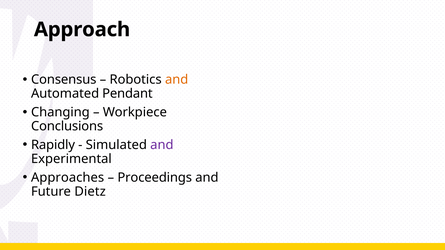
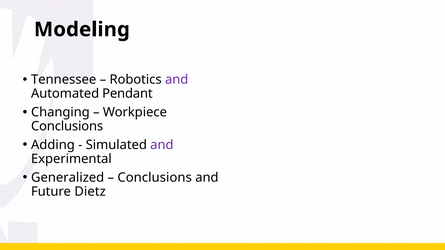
Approach: Approach -> Modeling
Consensus: Consensus -> Tennessee
and at (177, 80) colour: orange -> purple
Rapidly: Rapidly -> Adding
Approaches: Approaches -> Generalized
Proceedings at (155, 178): Proceedings -> Conclusions
